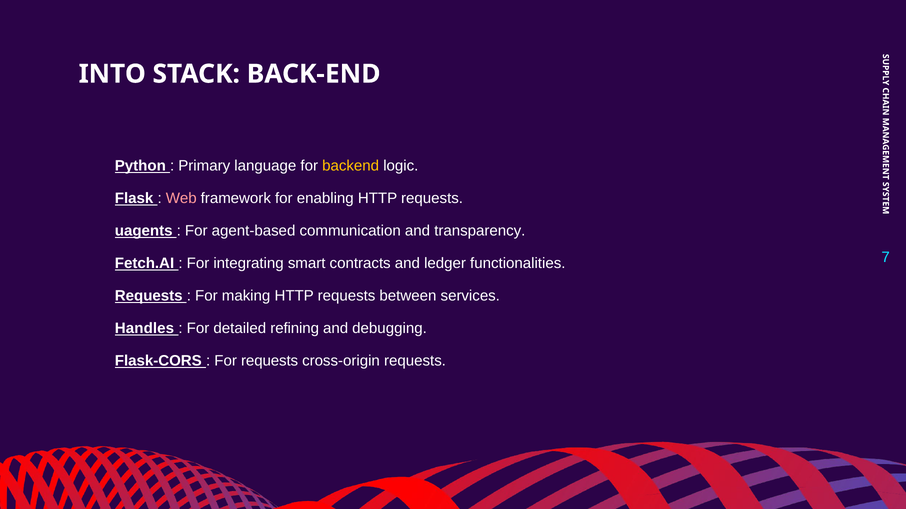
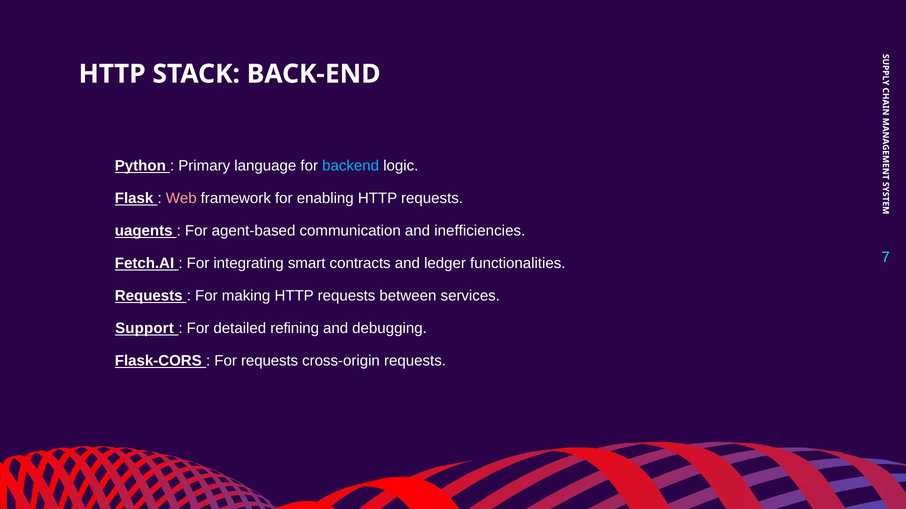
INTO at (112, 74): INTO -> HTTP
backend colour: yellow -> light blue
transparency: transparency -> inefficiencies
Handles: Handles -> Support
